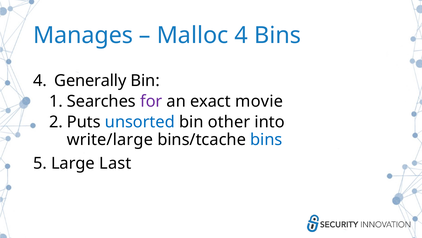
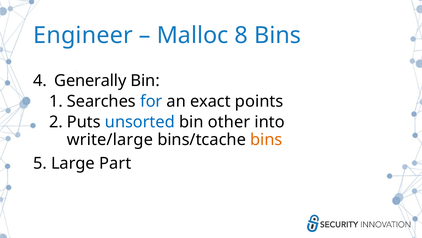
Manages: Manages -> Engineer
Malloc 4: 4 -> 8
for colour: purple -> blue
movie: movie -> points
bins at (266, 139) colour: blue -> orange
Last: Last -> Part
